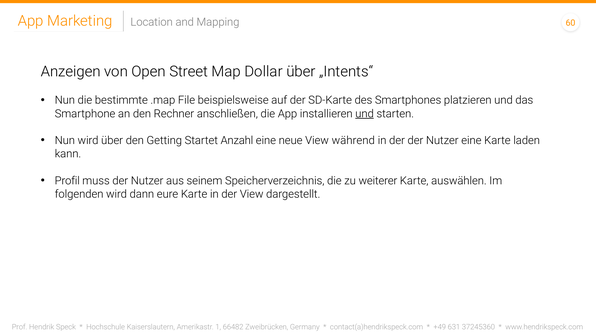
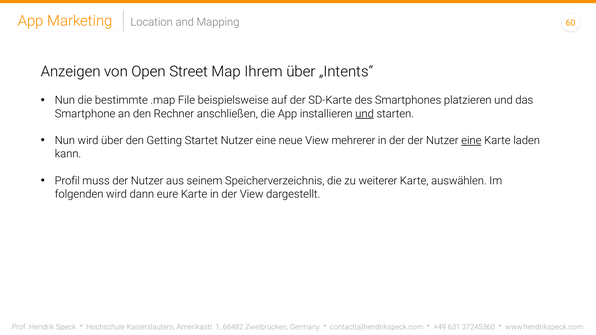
Dollar: Dollar -> Ihrem
Startet Anzahl: Anzahl -> Nutzer
während: während -> mehrerer
eine at (471, 141) underline: none -> present
